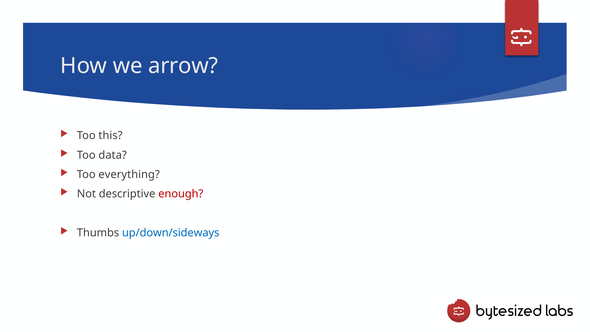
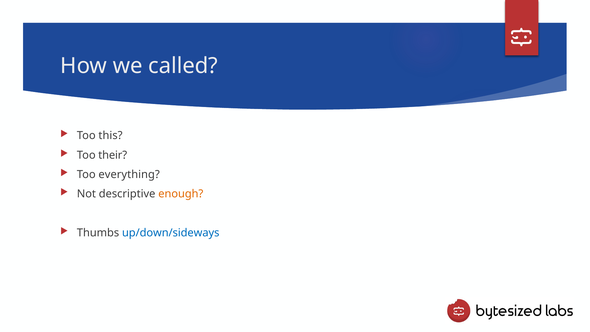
arrow: arrow -> called
data: data -> their
enough colour: red -> orange
